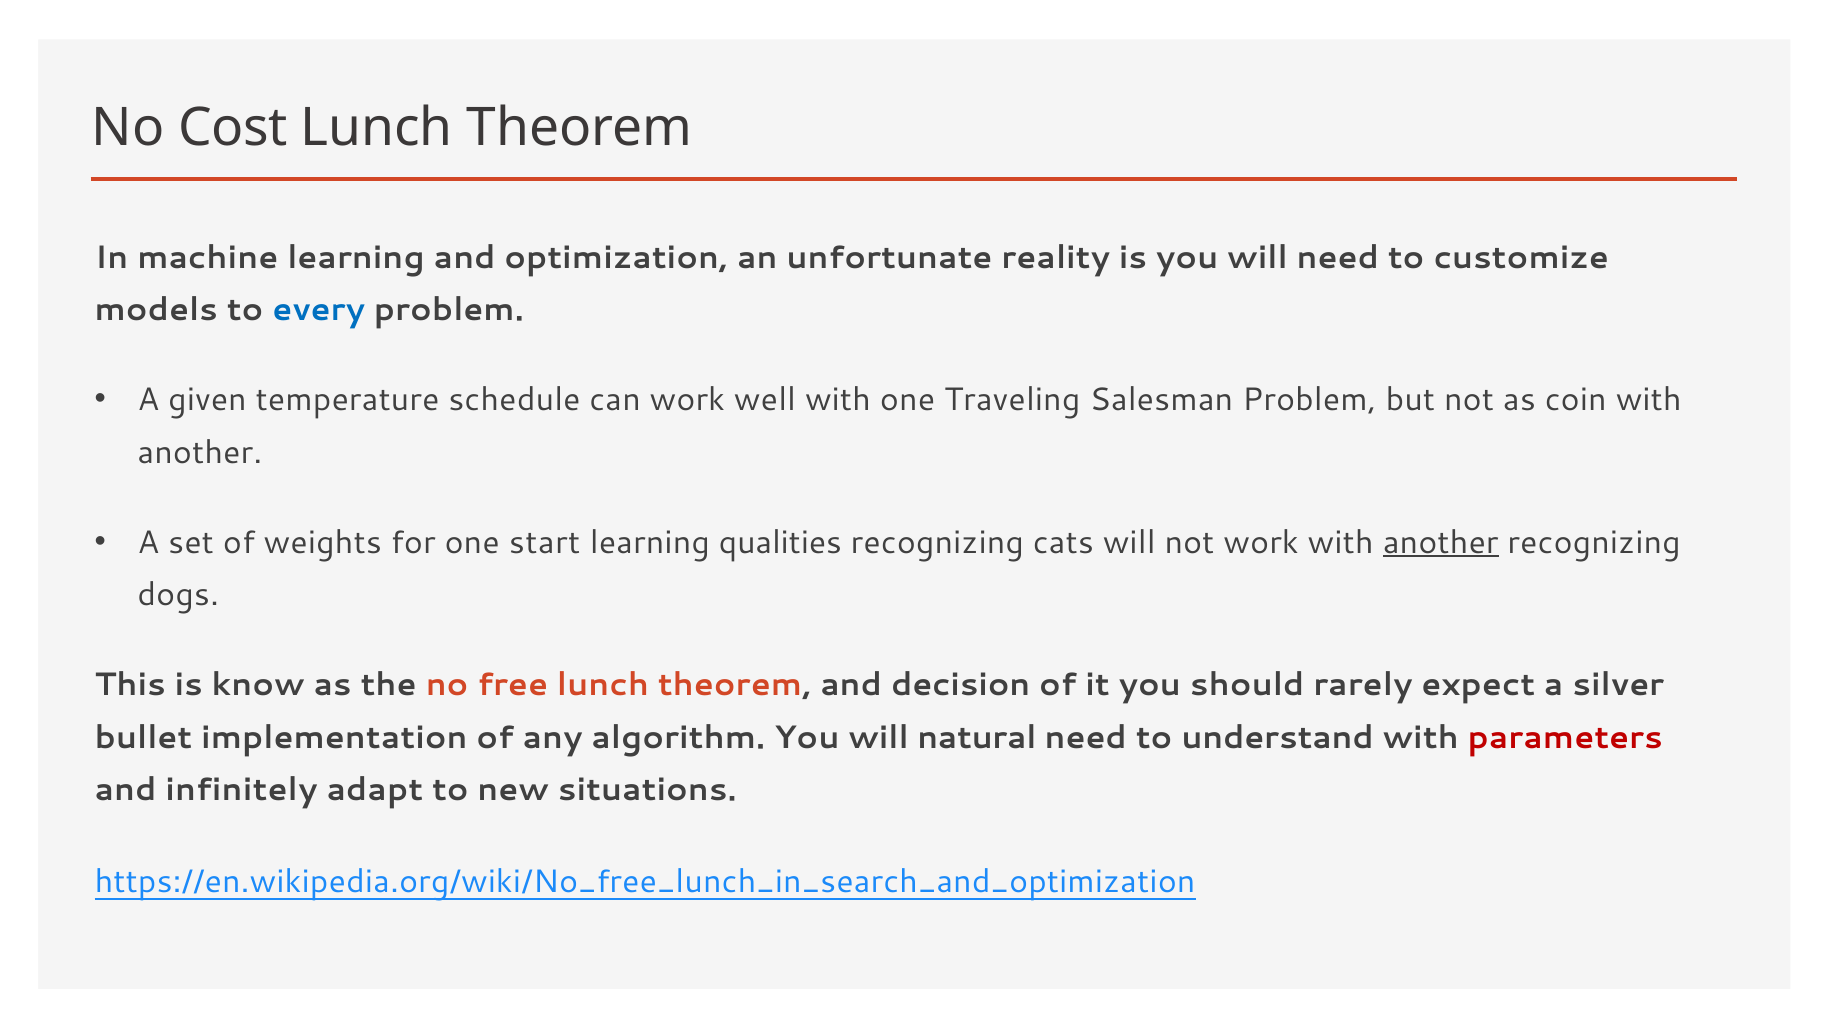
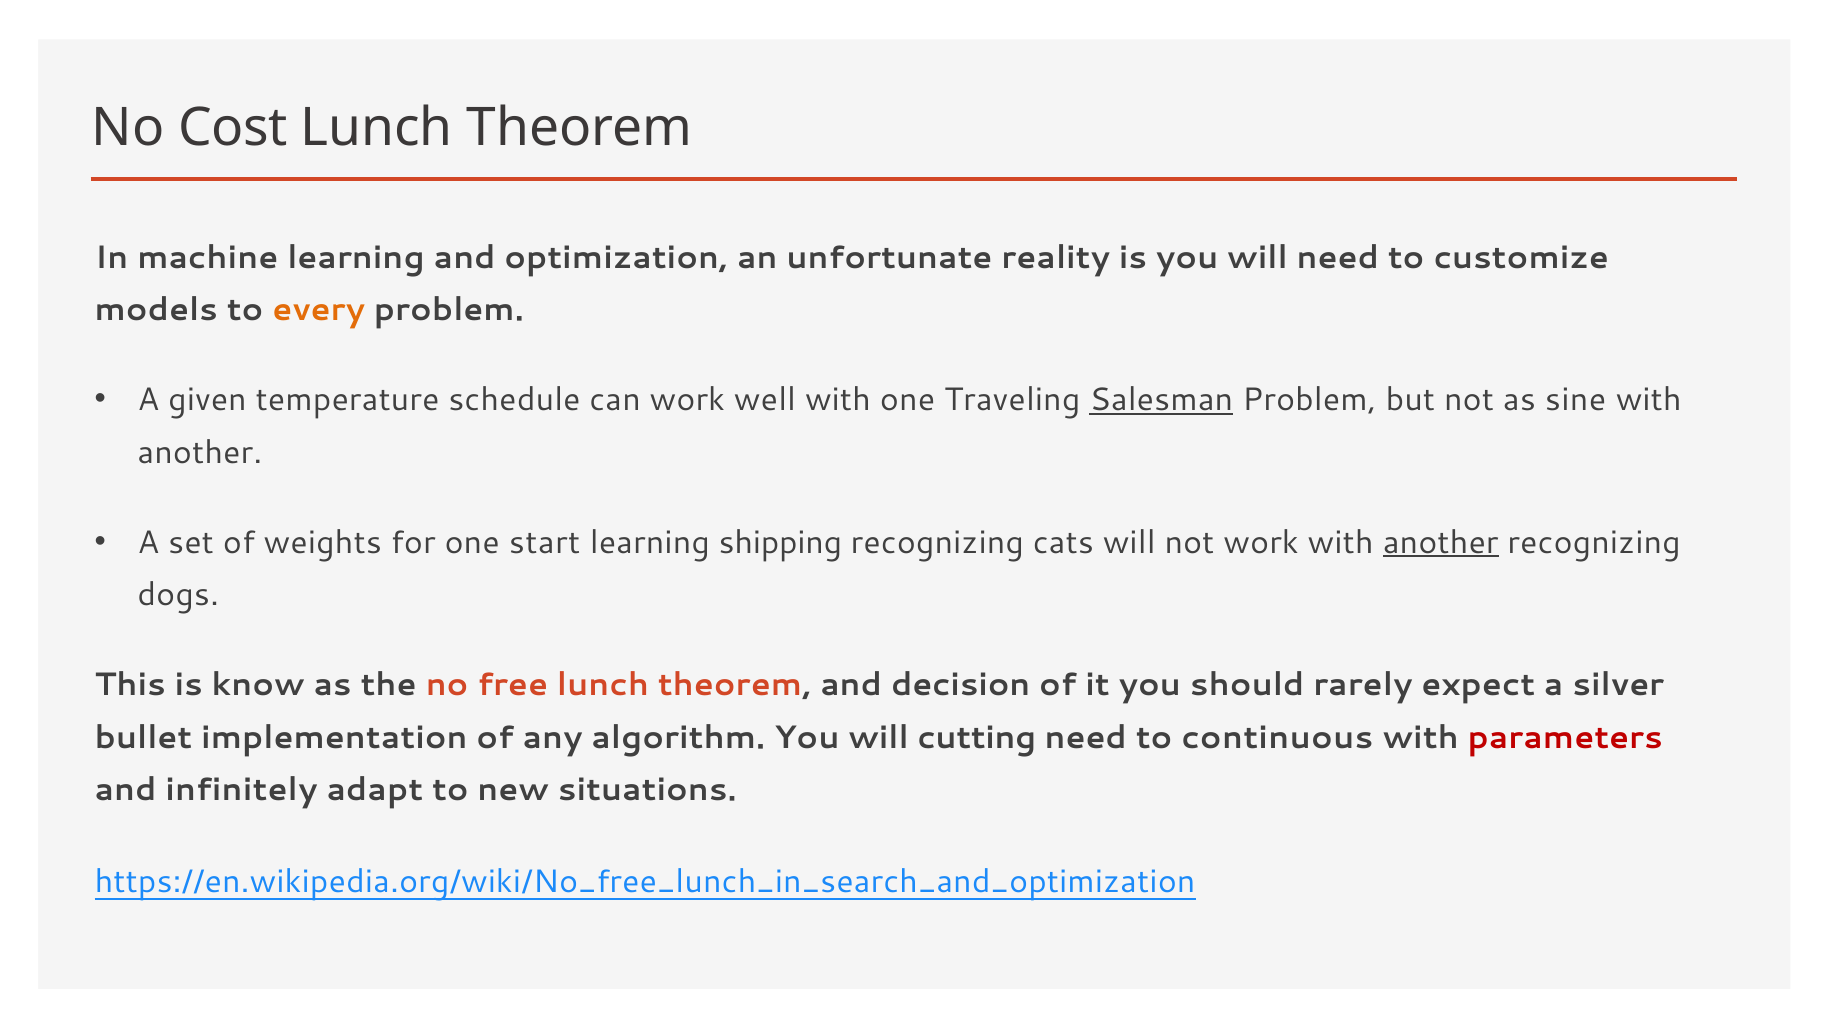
every colour: blue -> orange
Salesman underline: none -> present
coin: coin -> sine
qualities: qualities -> shipping
natural: natural -> cutting
understand: understand -> continuous
